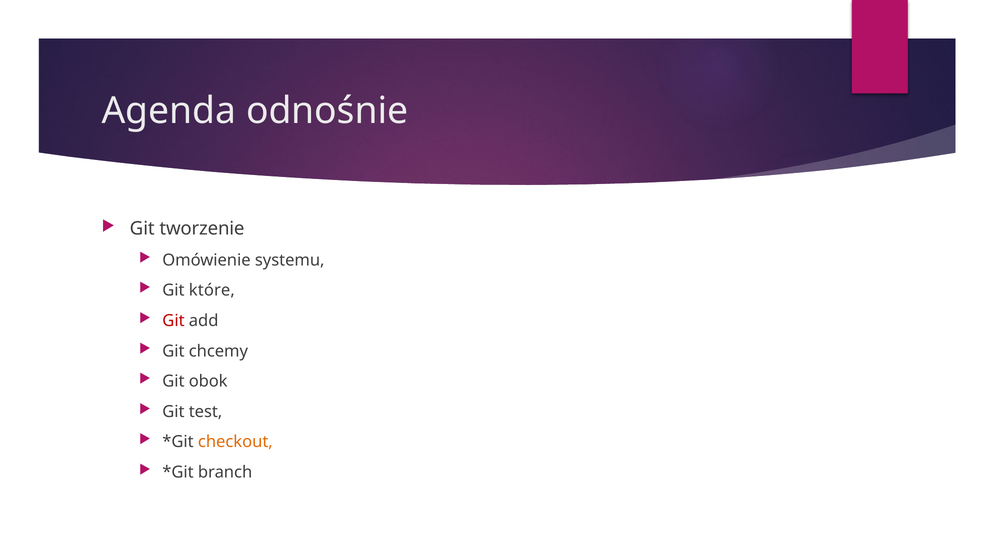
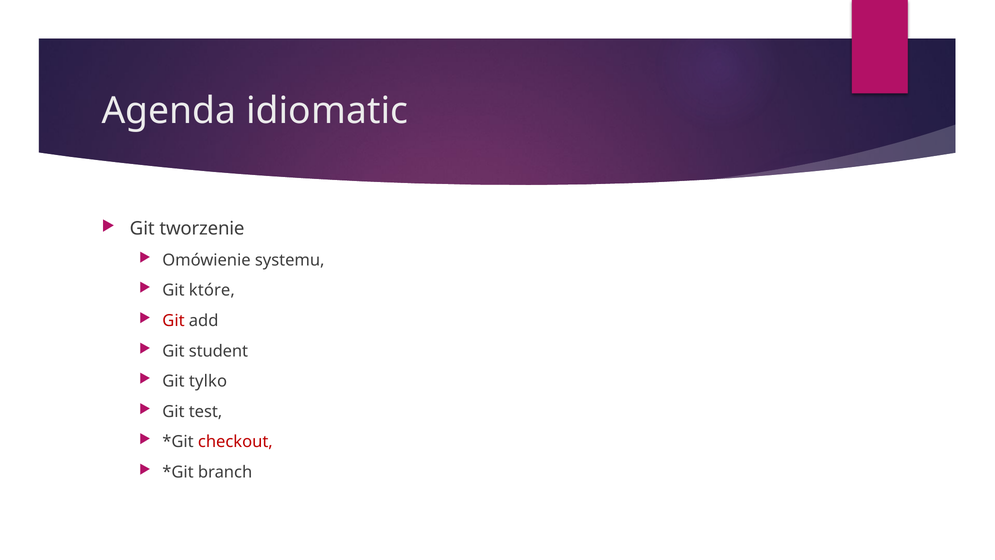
odnośnie: odnośnie -> idiomatic
chcemy: chcemy -> student
obok: obok -> tylko
checkout colour: orange -> red
